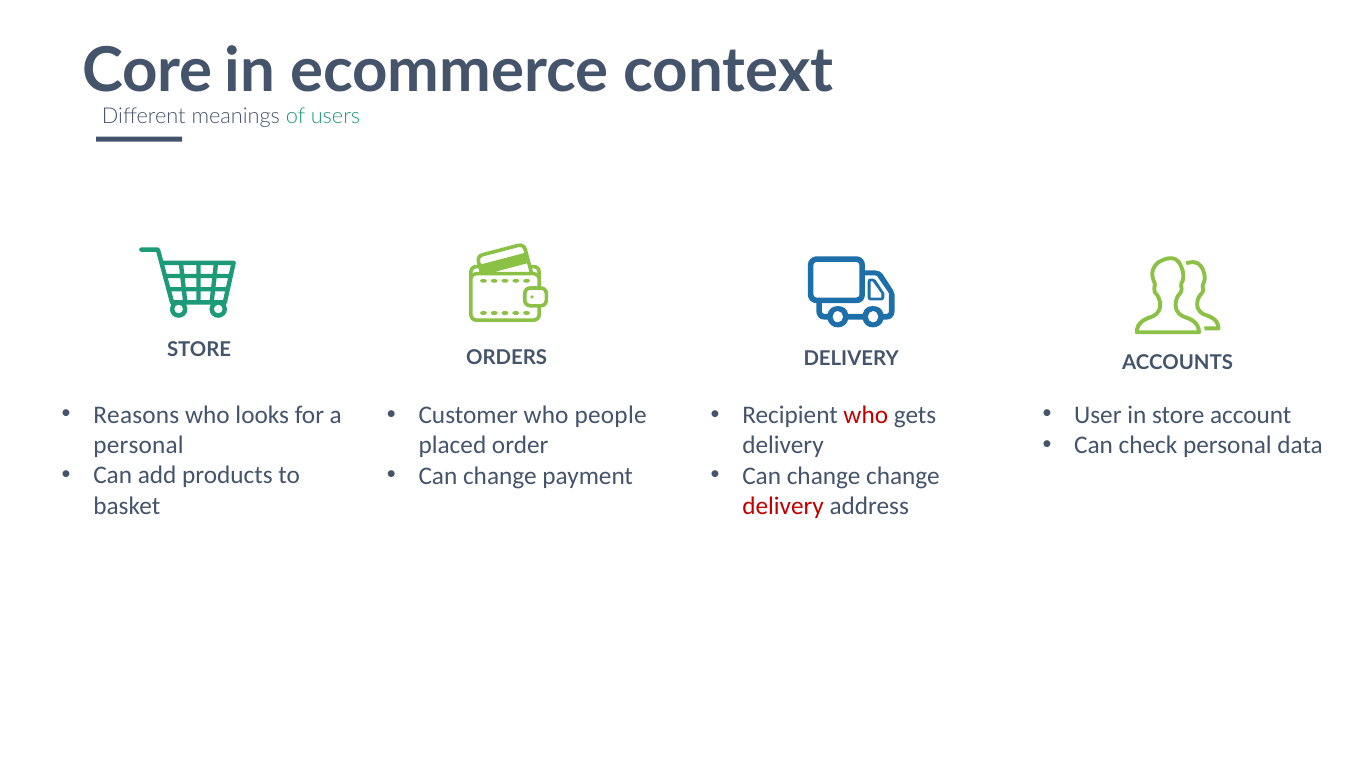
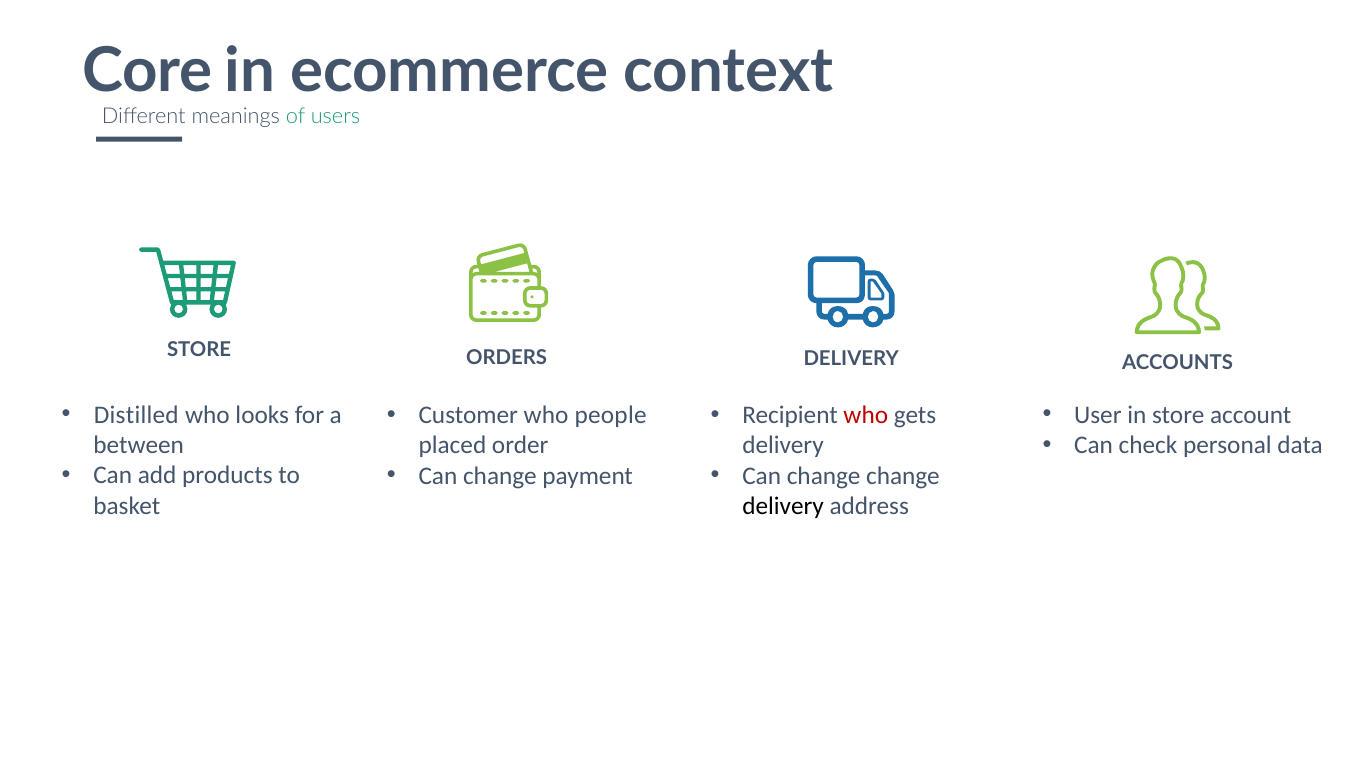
Reasons: Reasons -> Distilled
personal at (139, 445): personal -> between
delivery at (783, 506) colour: red -> black
